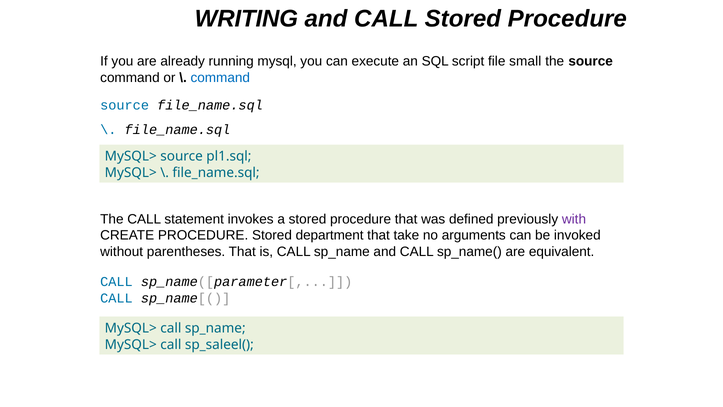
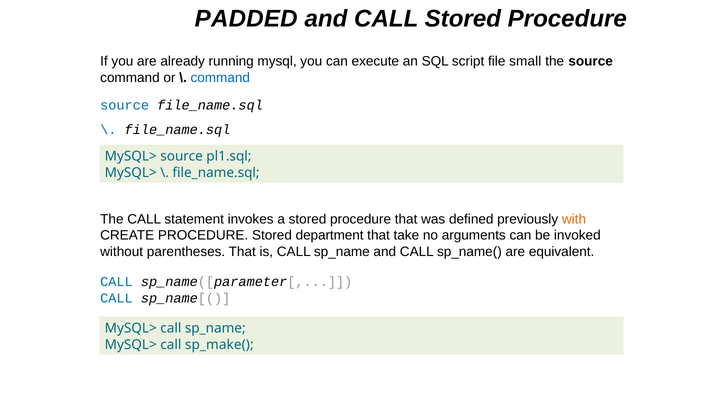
WRITING: WRITING -> PADDED
with colour: purple -> orange
sp_saleel(: sp_saleel( -> sp_make(
